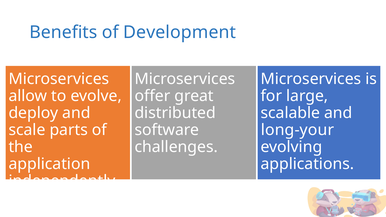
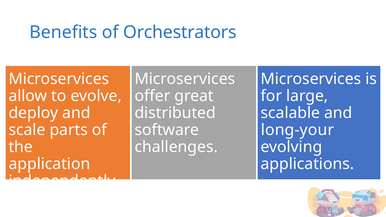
Development: Development -> Orchestrators
